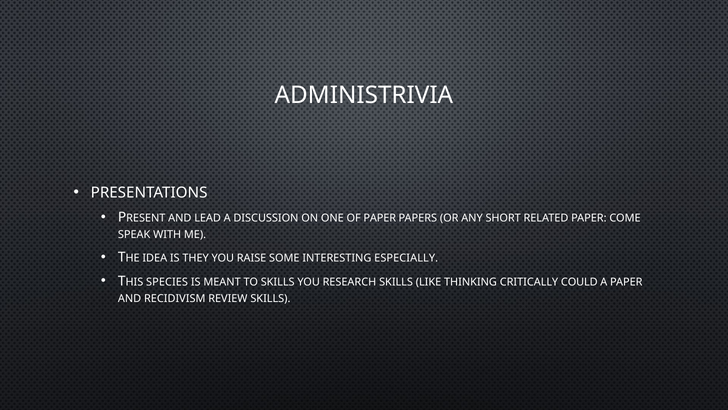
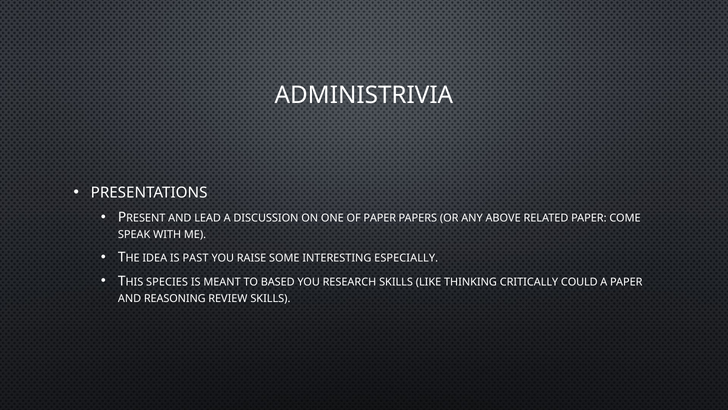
SHORT: SHORT -> ABOVE
THEY: THEY -> PAST
TO SKILLS: SKILLS -> BASED
RECIDIVISM: RECIDIVISM -> REASONING
